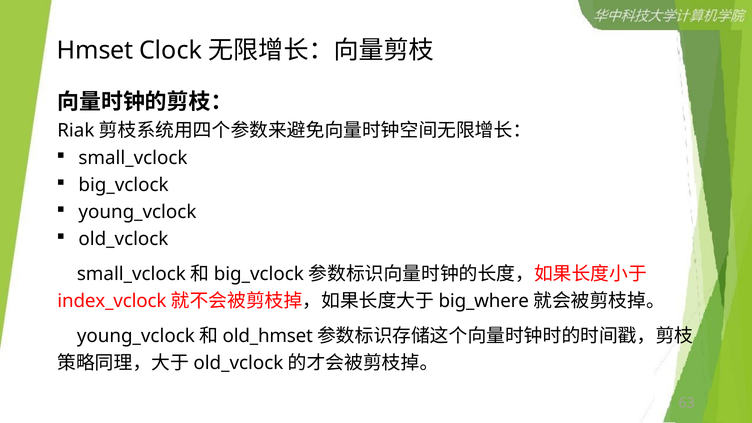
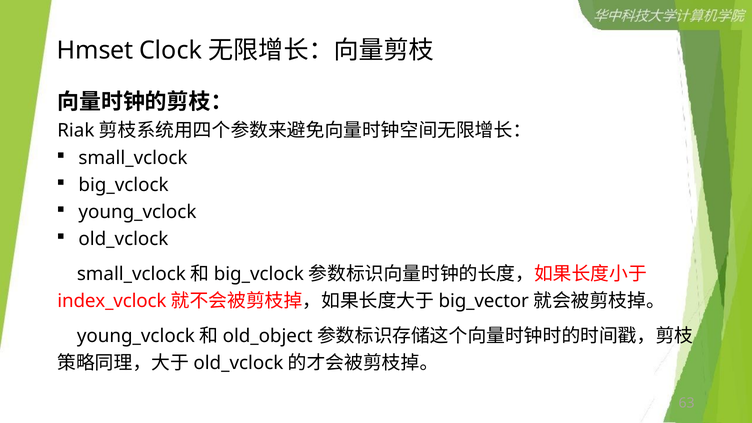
big_where: big_where -> big_vector
old_hmset: old_hmset -> old_object
